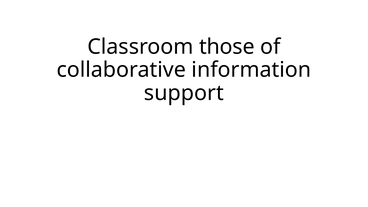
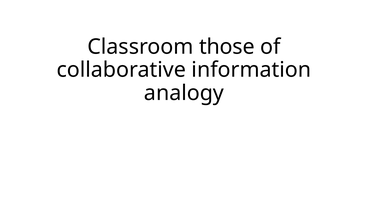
support: support -> analogy
